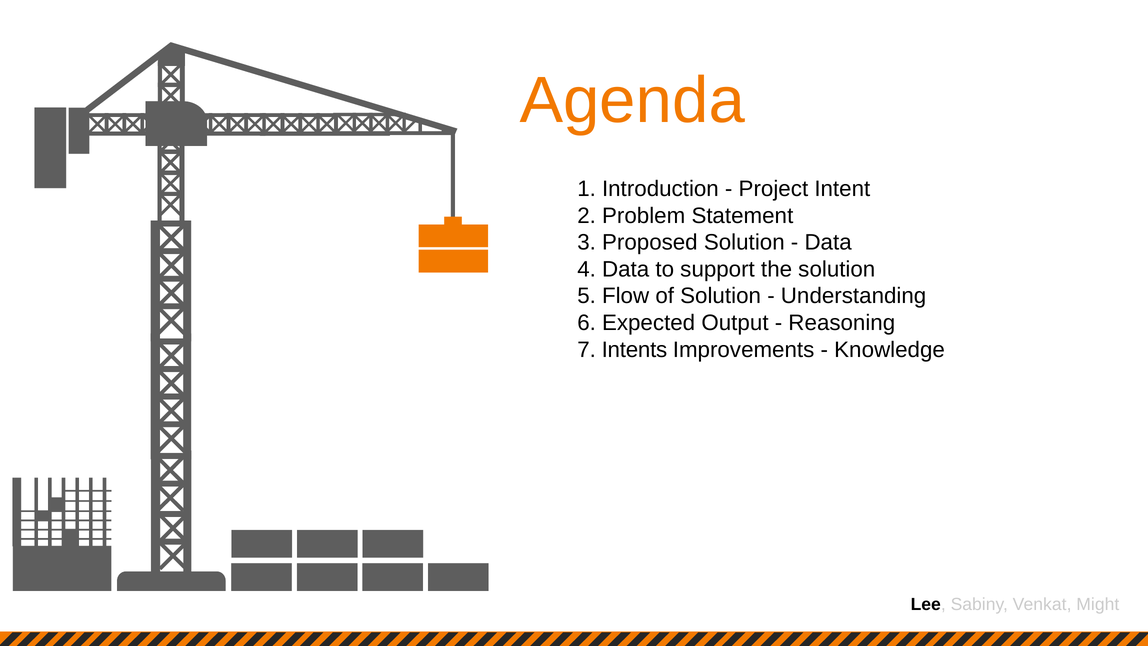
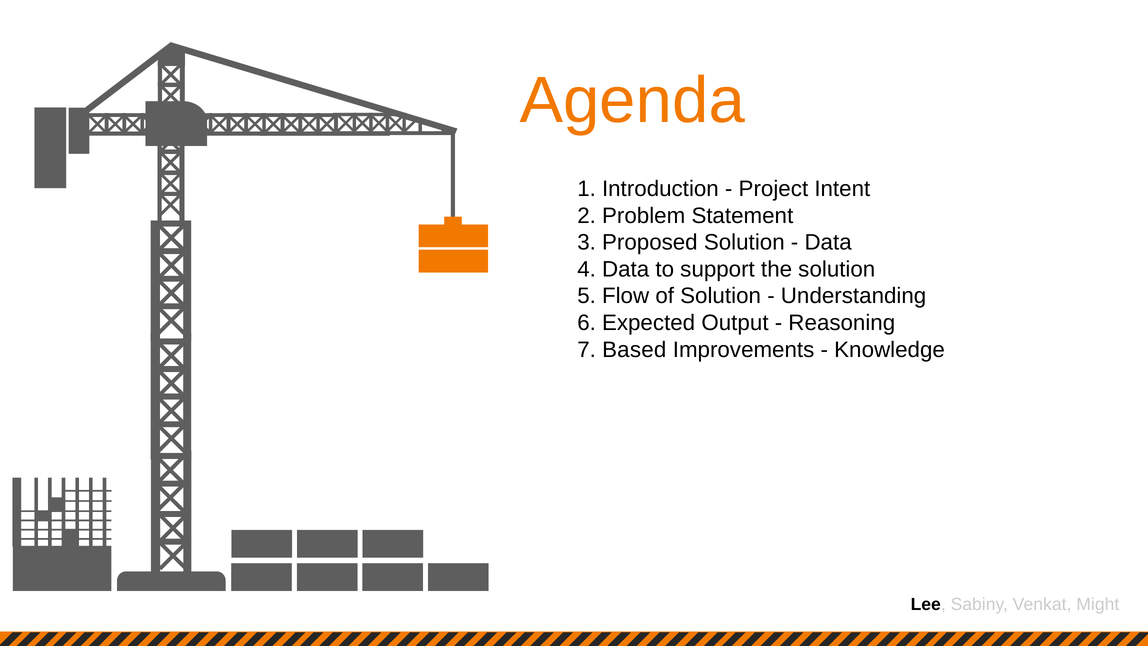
Intents: Intents -> Based
